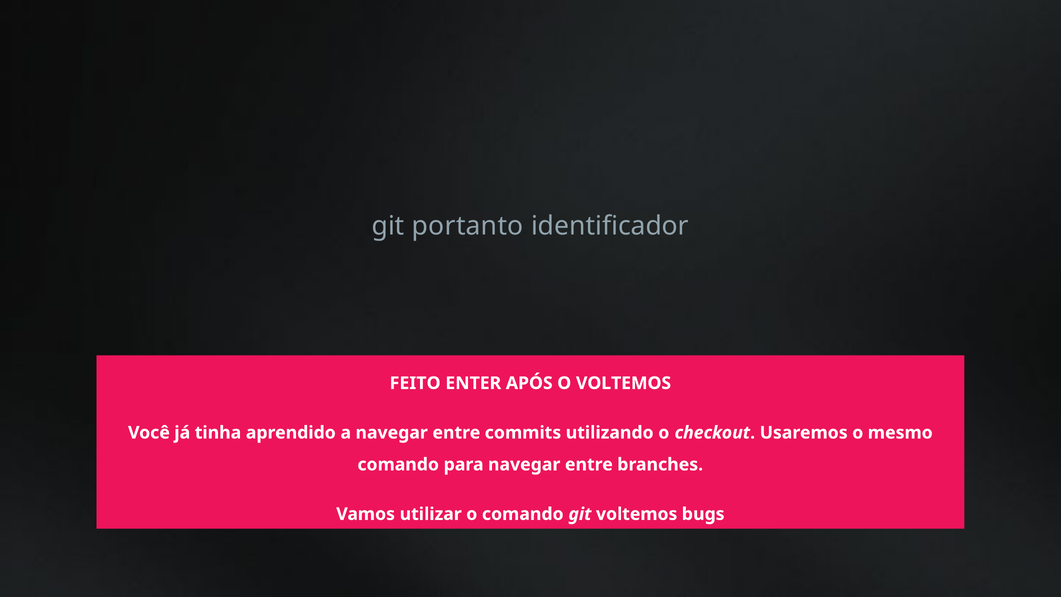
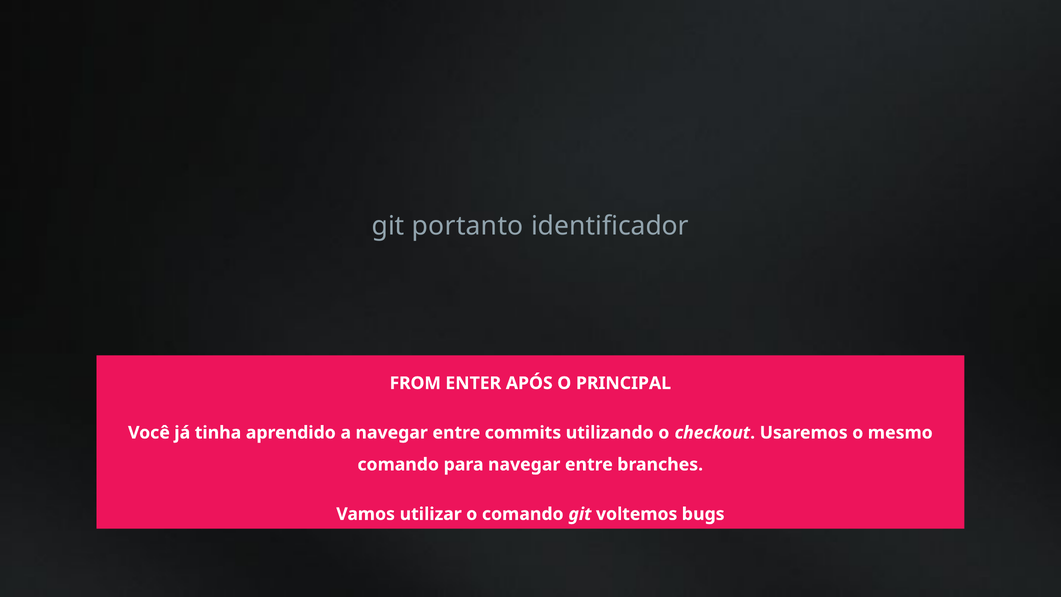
FEITO: FEITO -> FROM
O VOLTEMOS: VOLTEMOS -> PRINCIPAL
